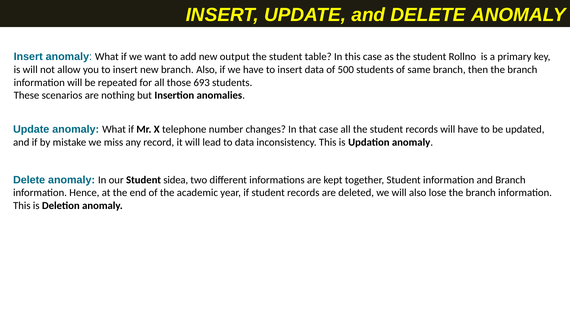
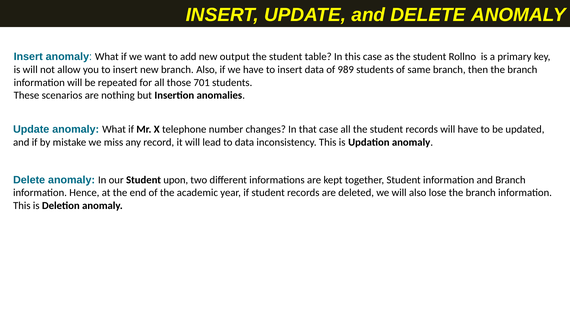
500: 500 -> 989
693: 693 -> 701
sidea: sidea -> upon
